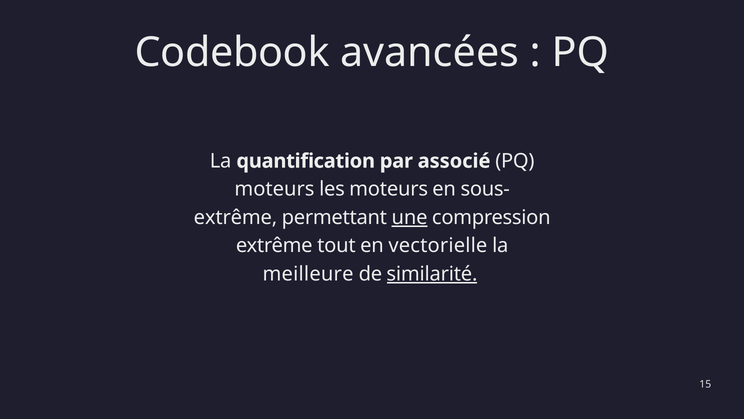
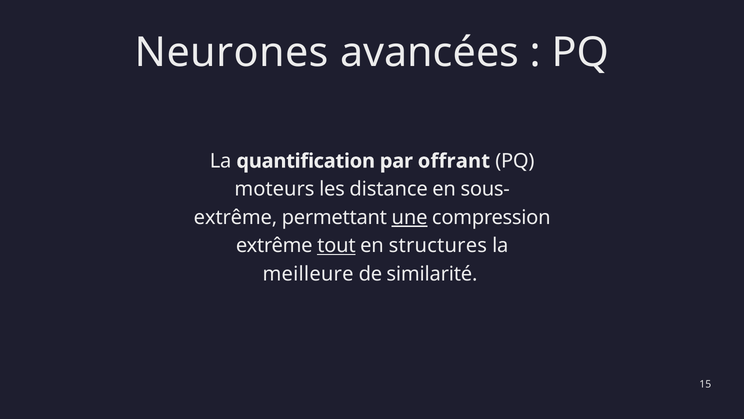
Codebook: Codebook -> Neurones
associé: associé -> offrant
les moteurs: moteurs -> distance
tout underline: none -> present
vectorielle: vectorielle -> structures
similarité underline: present -> none
